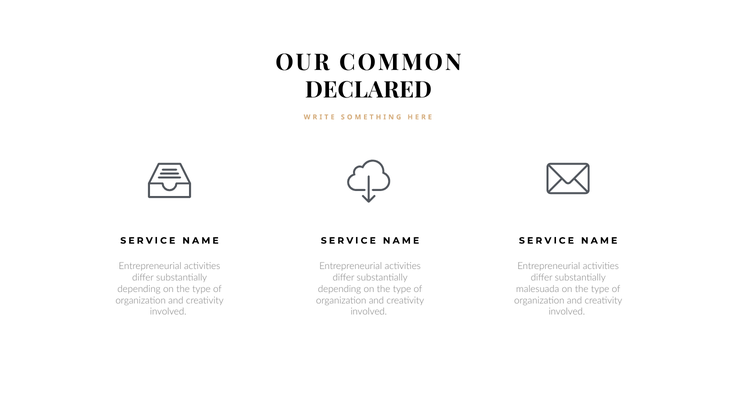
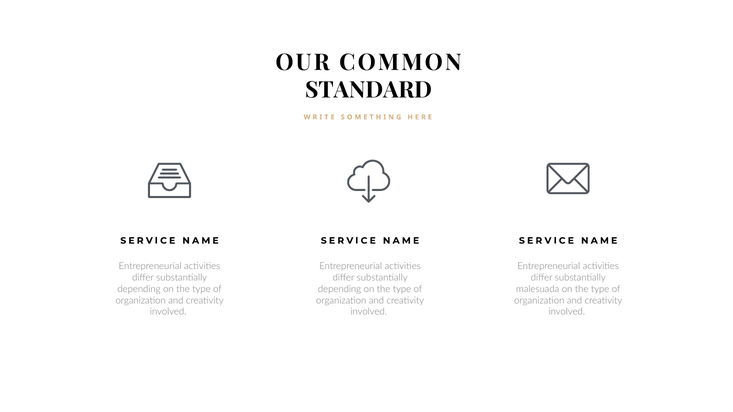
DECLARED: DECLARED -> STANDARD
